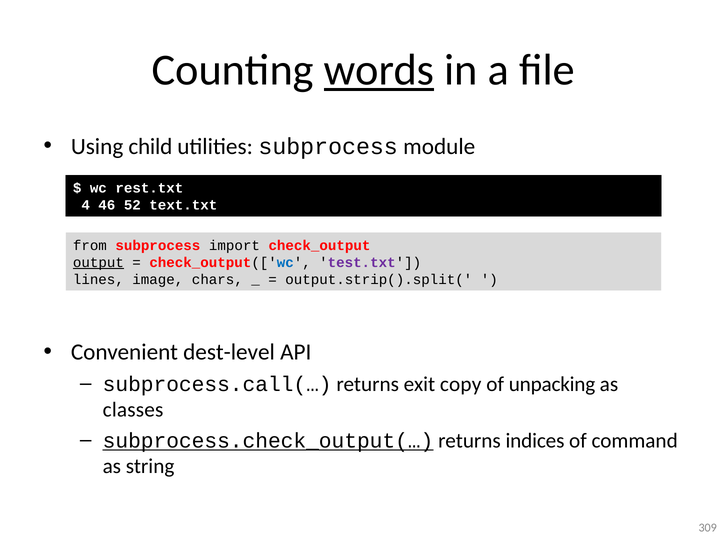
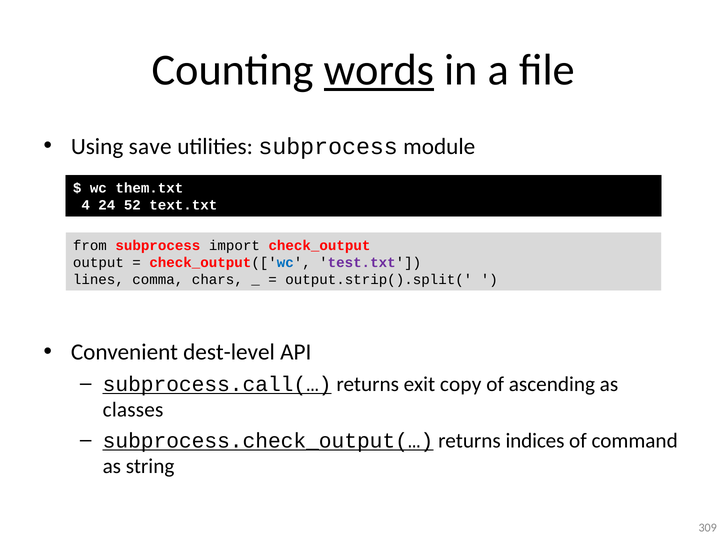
child: child -> save
rest.txt: rest.txt -> them.txt
46: 46 -> 24
output underline: present -> none
image: image -> comma
subprocess.call(… underline: none -> present
unpacking: unpacking -> ascending
